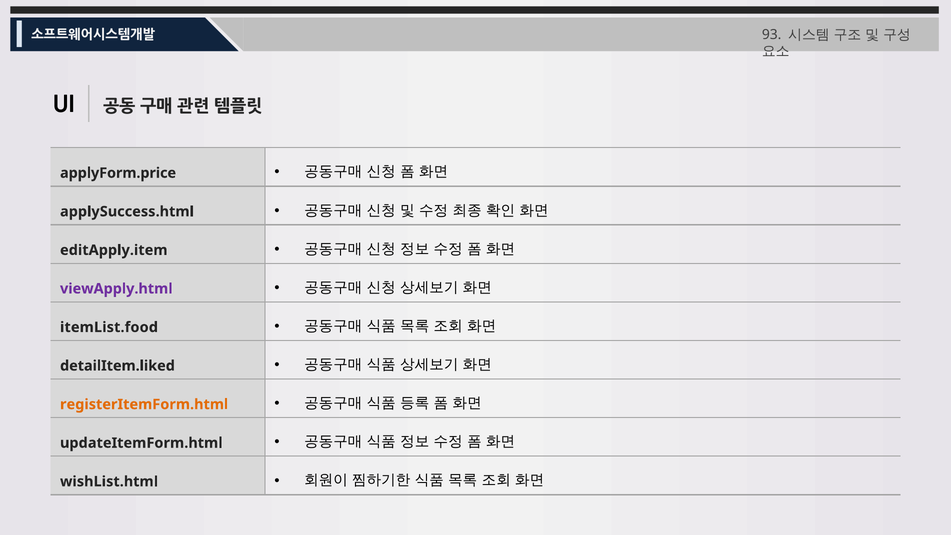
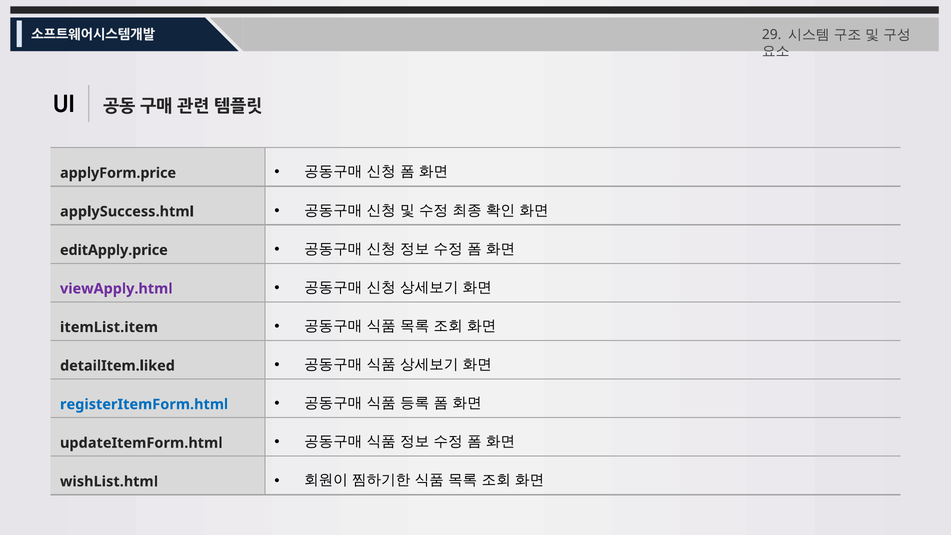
93: 93 -> 29
editApply.item: editApply.item -> editApply.price
itemList.food: itemList.food -> itemList.item
registerItemForm.html colour: orange -> blue
